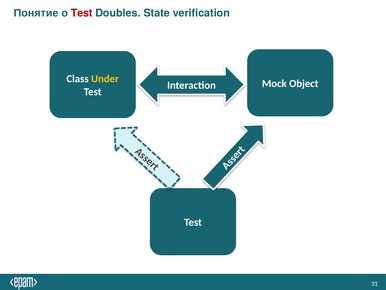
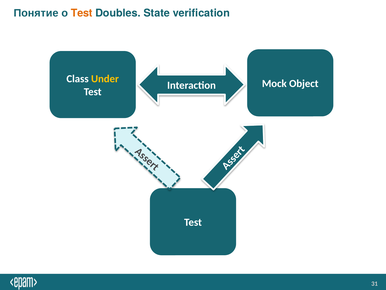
Test at (82, 13) colour: red -> orange
